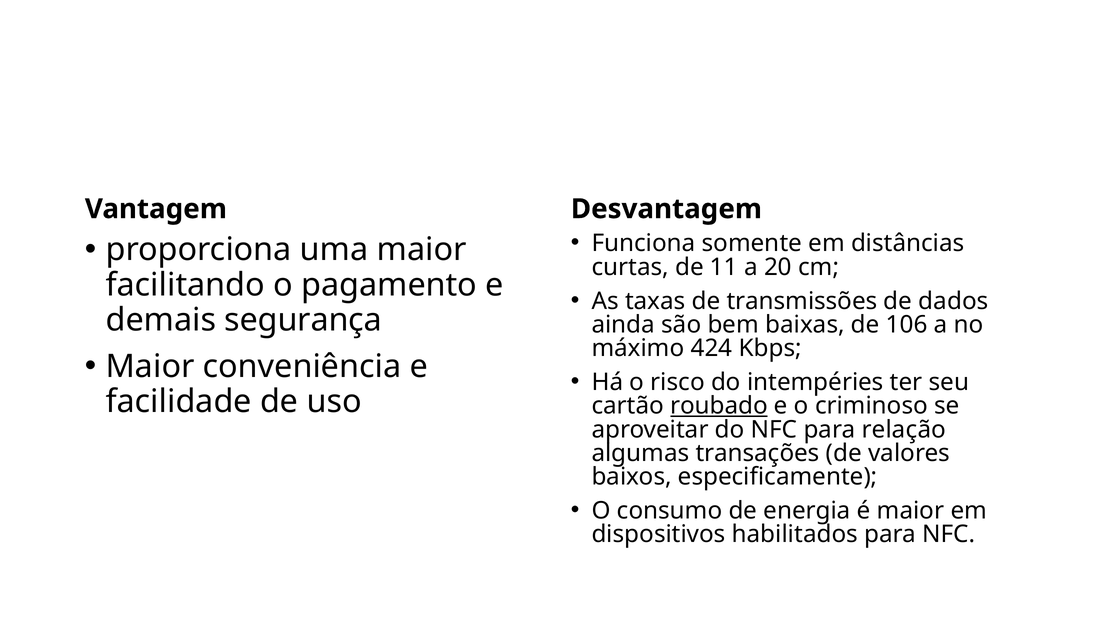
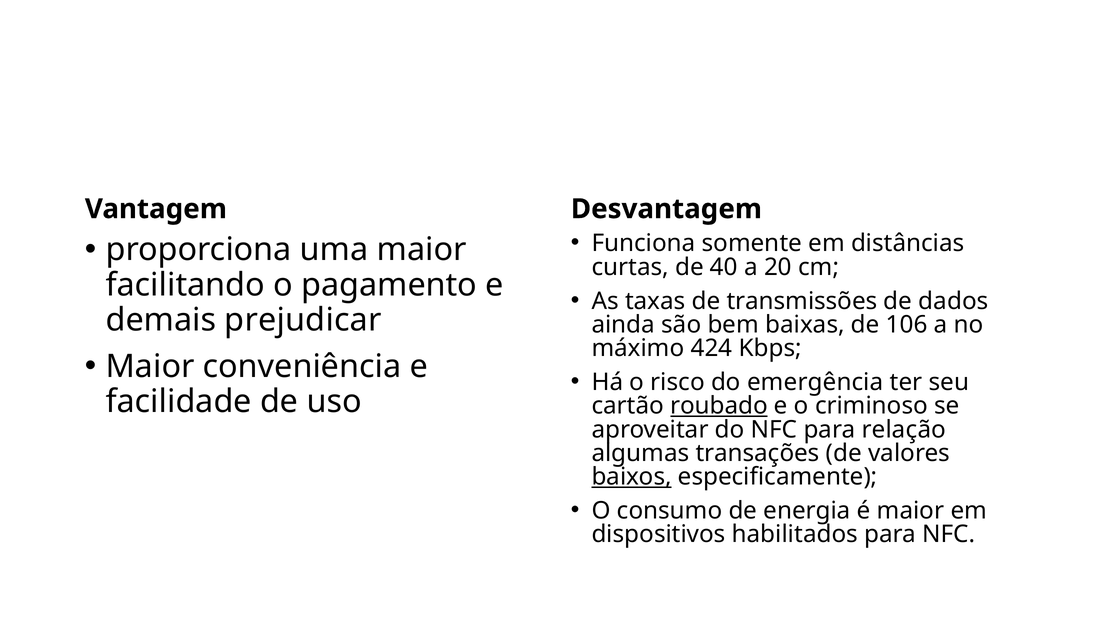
11: 11 -> 40
segurança: segurança -> prejudicar
intempéries: intempéries -> emergência
baixos underline: none -> present
